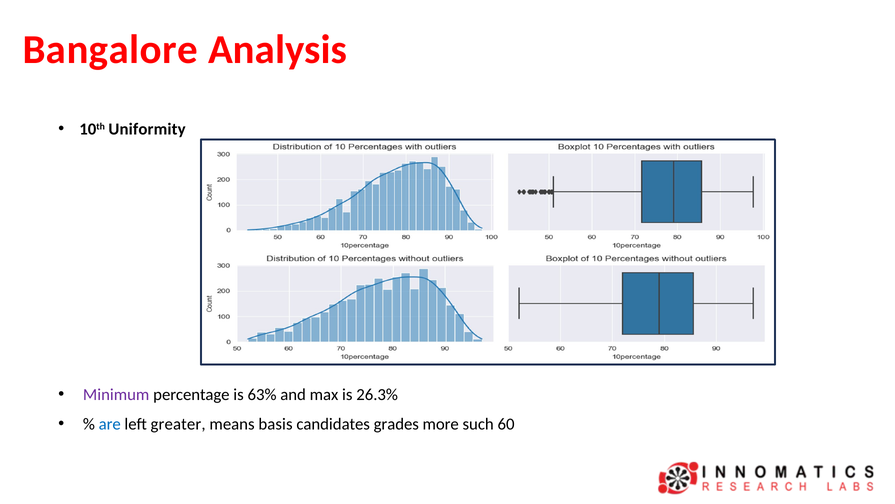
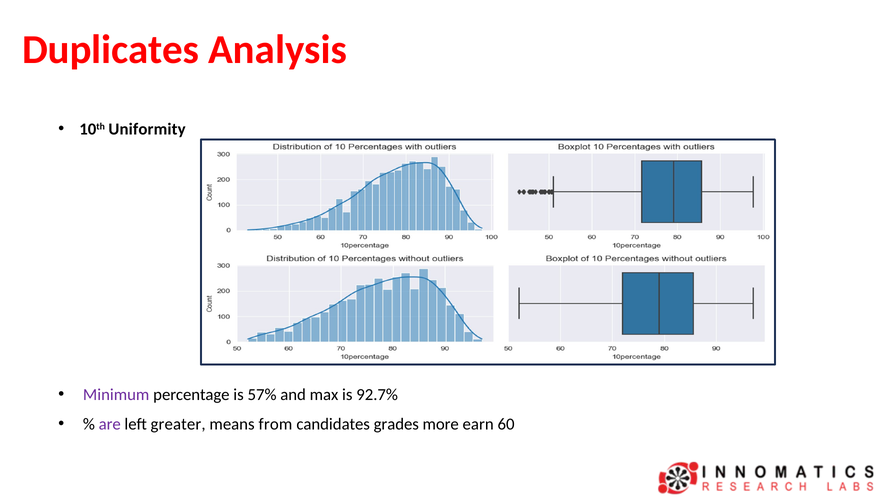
Bangalore: Bangalore -> Duplicates
63%: 63% -> 57%
26.3%: 26.3% -> 92.7%
are colour: blue -> purple
basis: basis -> from
such: such -> earn
